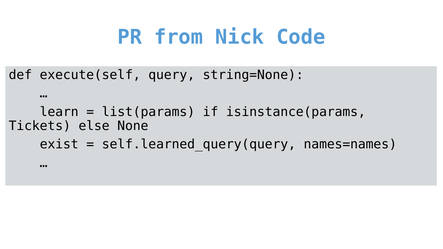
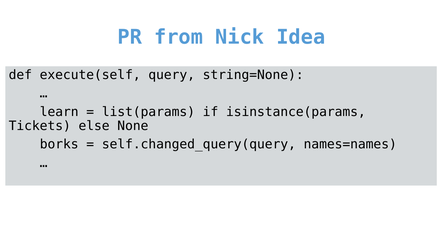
Code: Code -> Idea
exist: exist -> borks
self.learned_query(query: self.learned_query(query -> self.changed_query(query
